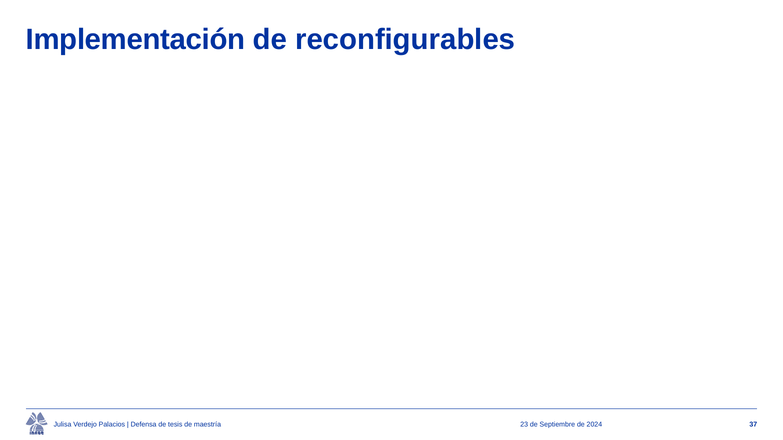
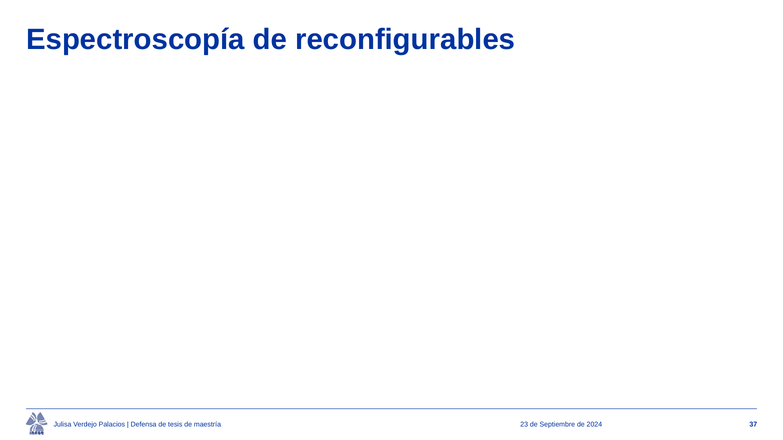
Implementación: Implementación -> Espectroscopía
